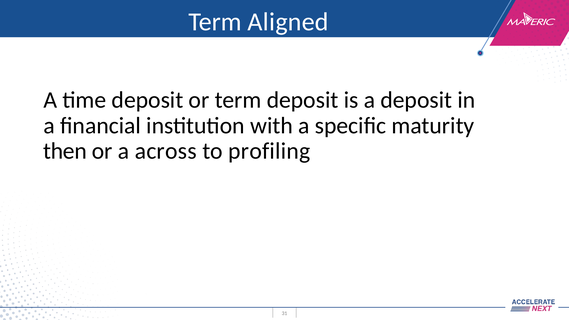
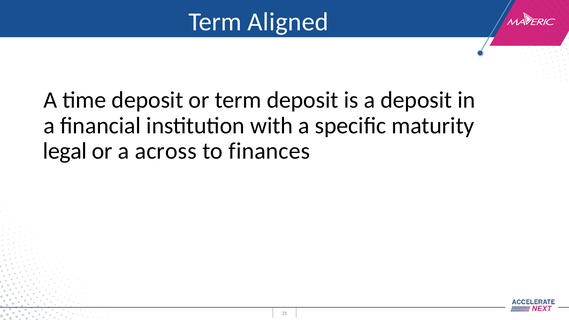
then: then -> legal
profiling: profiling -> finances
